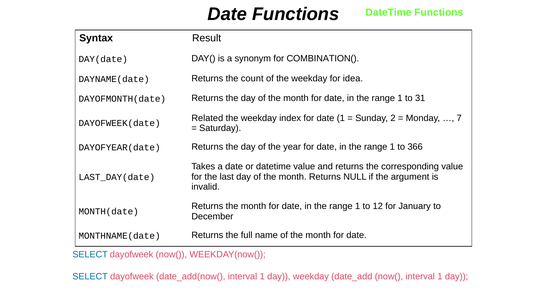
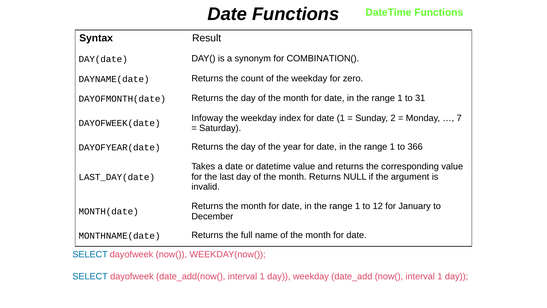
idea: idea -> zero
Related: Related -> Infoway
